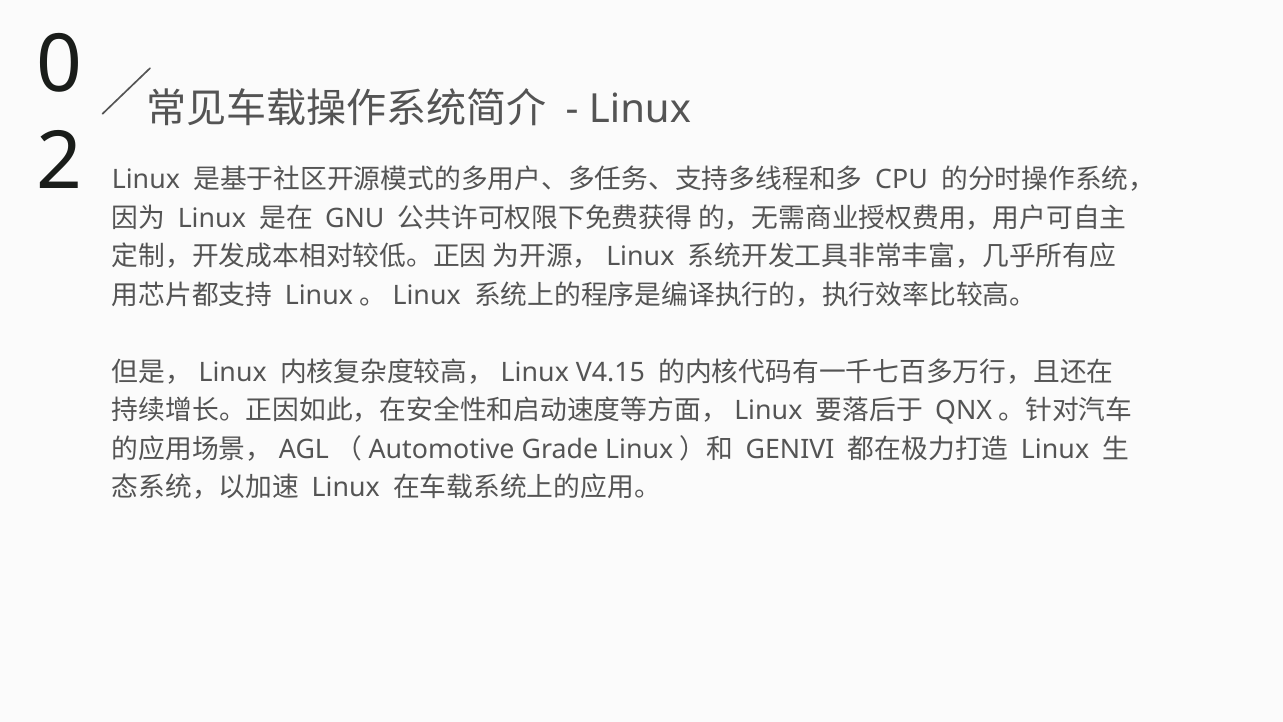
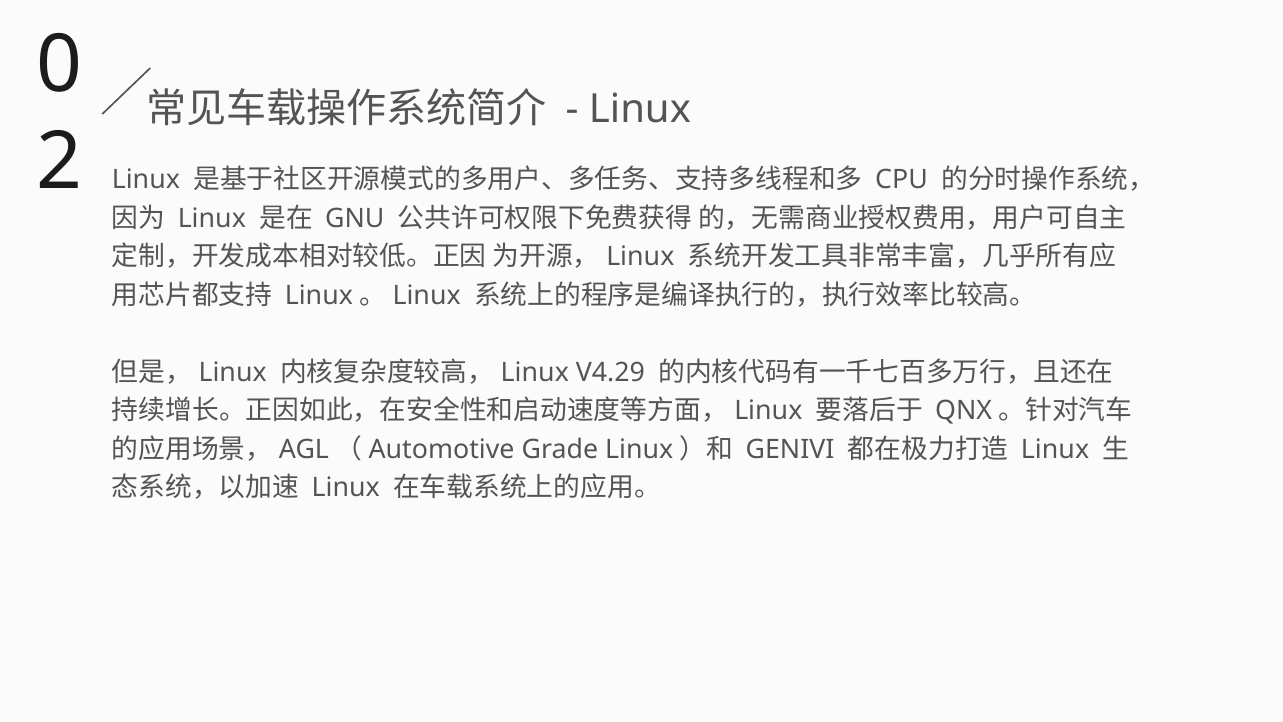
V4.15: V4.15 -> V4.29
